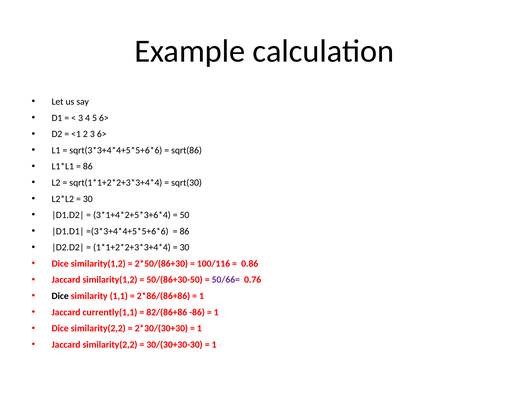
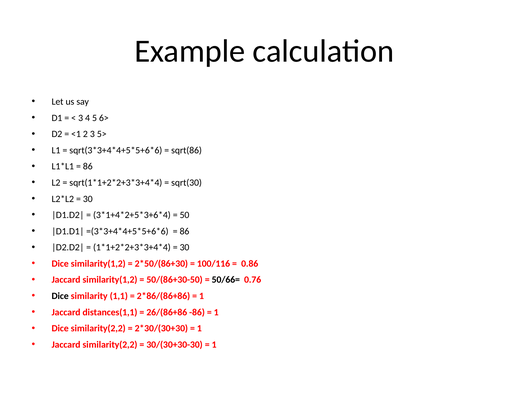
3 6>: 6> -> 5>
50/66= colour: purple -> black
currently(1,1: currently(1,1 -> distances(1,1
82/(86+86: 82/(86+86 -> 26/(86+86
